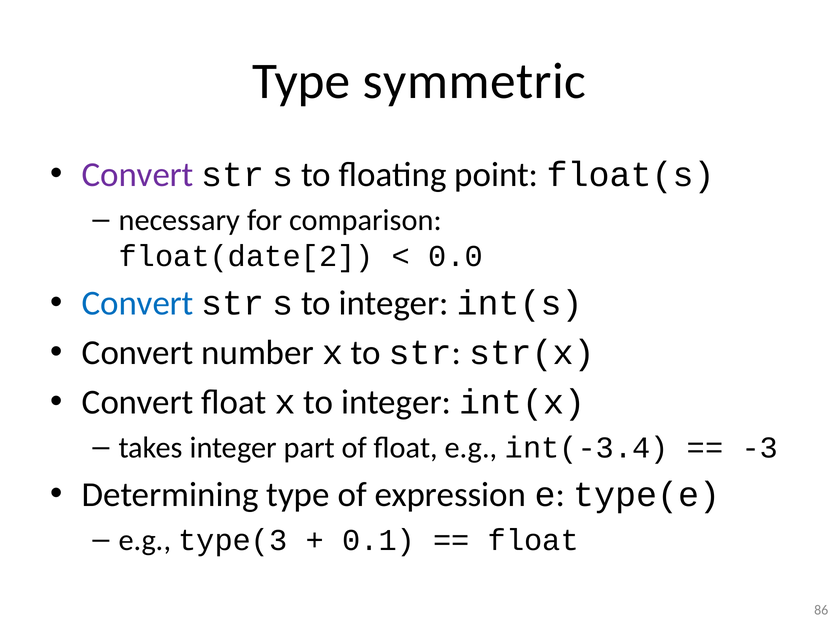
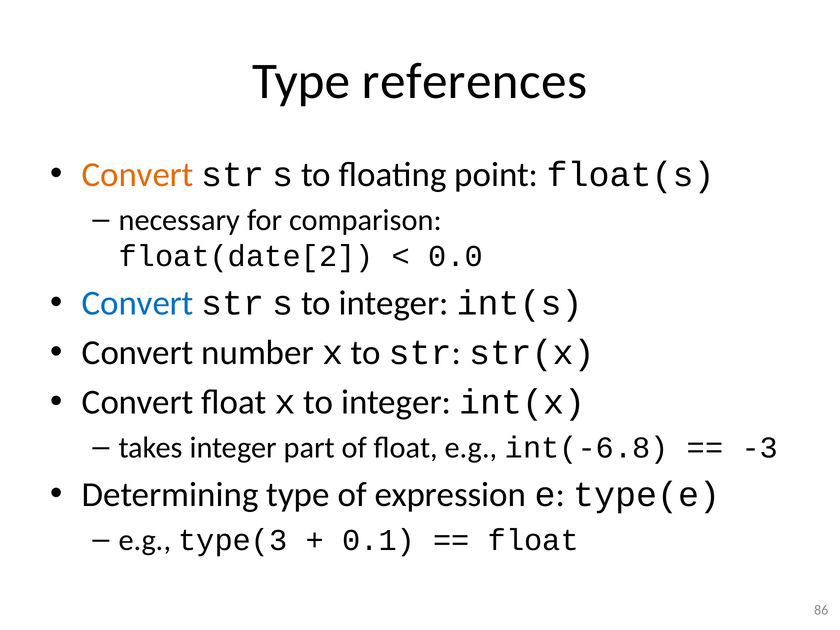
symmetric: symmetric -> references
Convert at (138, 175) colour: purple -> orange
int(-3.4: int(-3.4 -> int(-6.8
